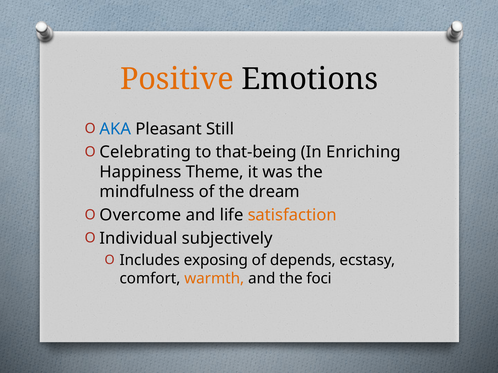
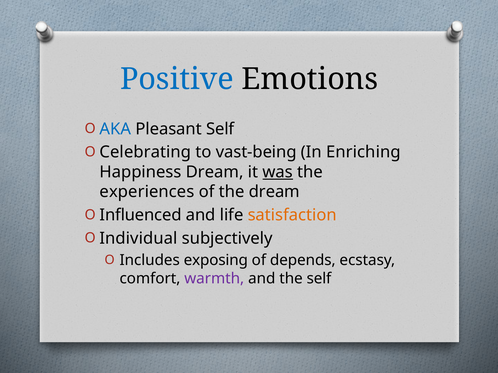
Positive colour: orange -> blue
Pleasant Still: Still -> Self
that-being: that-being -> vast-being
Happiness Theme: Theme -> Dream
was underline: none -> present
mindfulness: mindfulness -> experiences
Overcome: Overcome -> Influenced
warmth colour: orange -> purple
the foci: foci -> self
